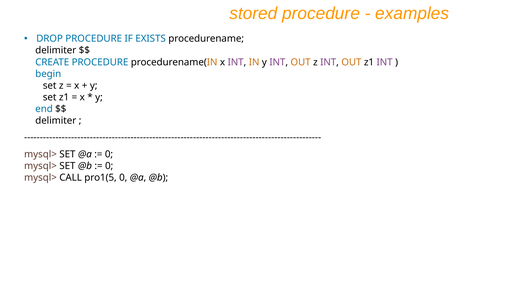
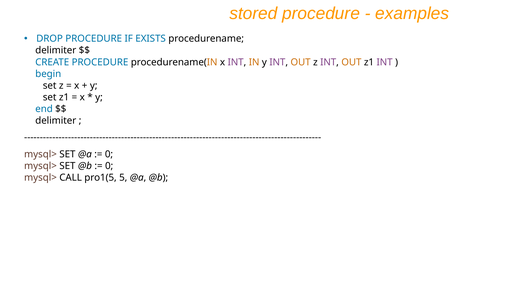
pro1(5 0: 0 -> 5
